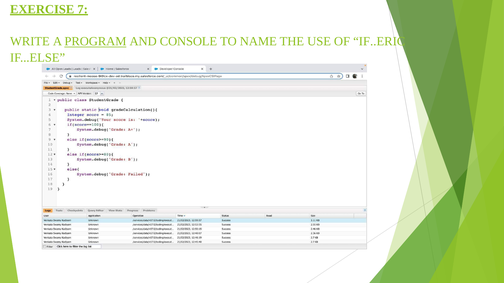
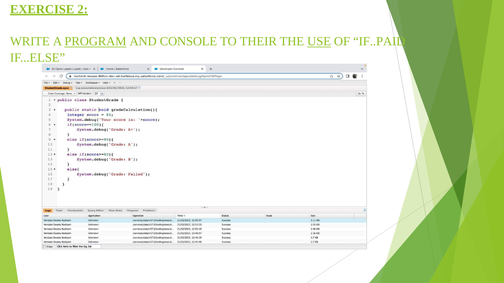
7: 7 -> 2
NAME: NAME -> THEIR
USE underline: none -> present
IF..ERIC: IF..ERIC -> IF..PAID
